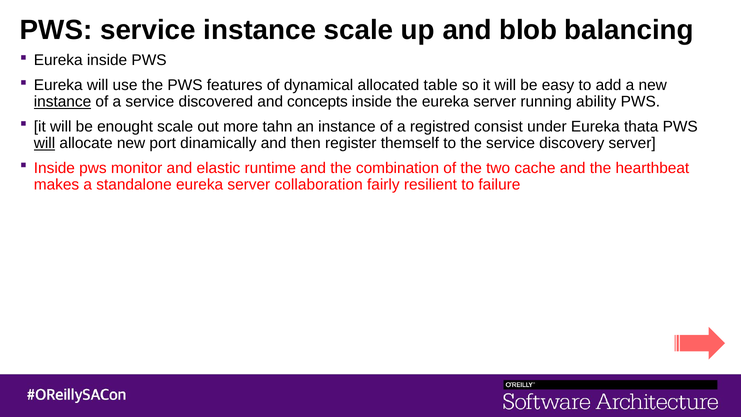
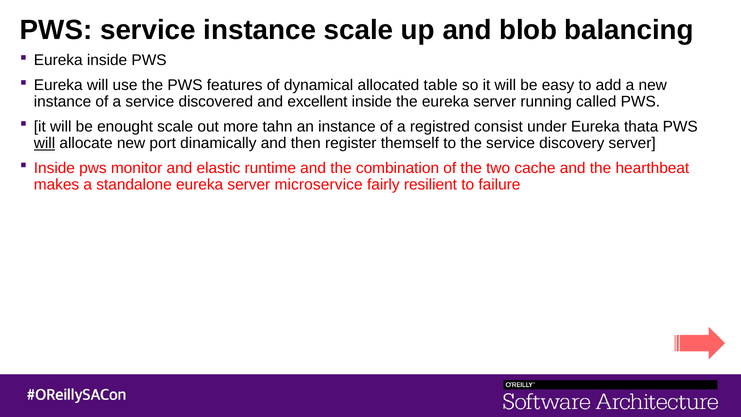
instance at (63, 102) underline: present -> none
concepts: concepts -> excellent
ability: ability -> called
collaboration: collaboration -> microservice
